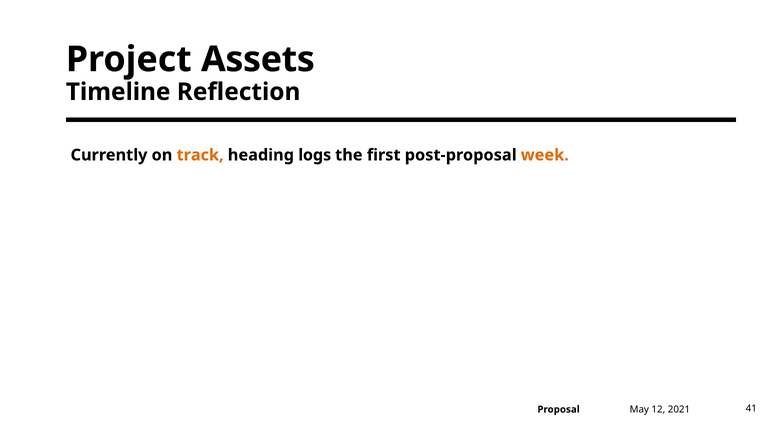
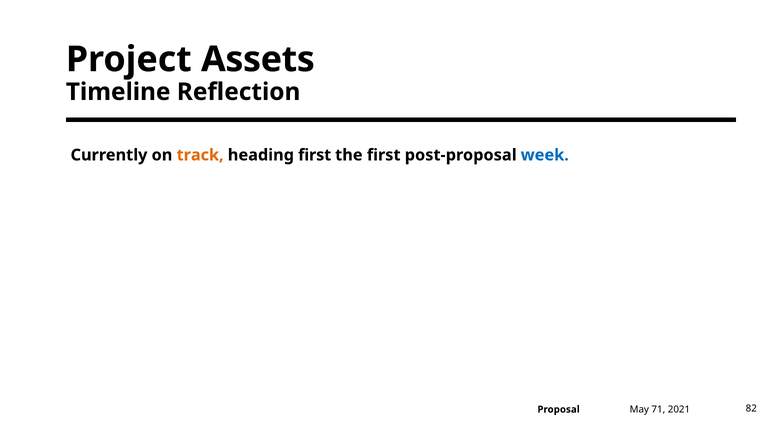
heading logs: logs -> first
week colour: orange -> blue
12: 12 -> 71
41: 41 -> 82
